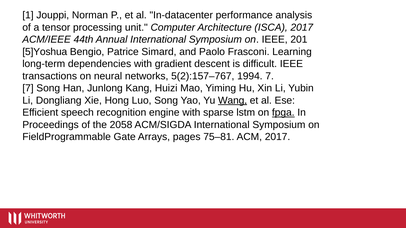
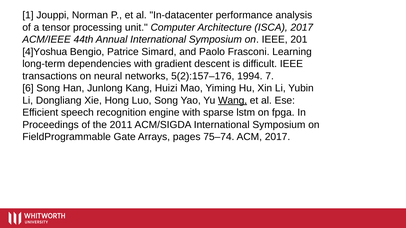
5]Yoshua: 5]Yoshua -> 4]Yoshua
5(2):157–767: 5(2):157–767 -> 5(2):157–176
7 at (28, 88): 7 -> 6
fpga underline: present -> none
2058: 2058 -> 2011
75–81: 75–81 -> 75–74
